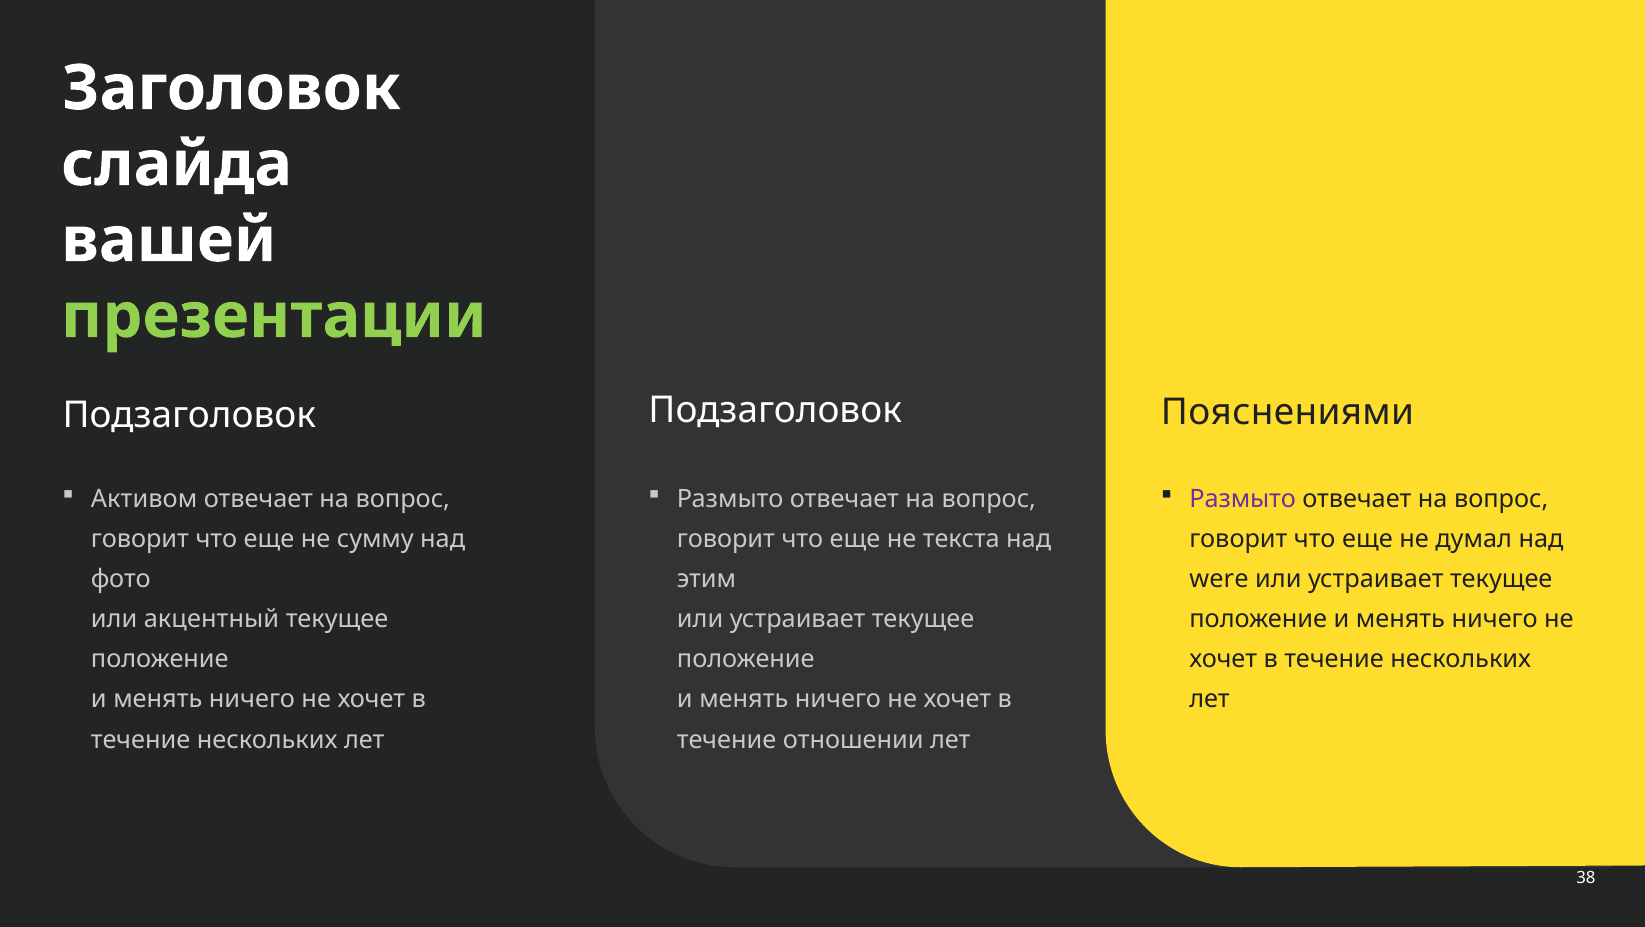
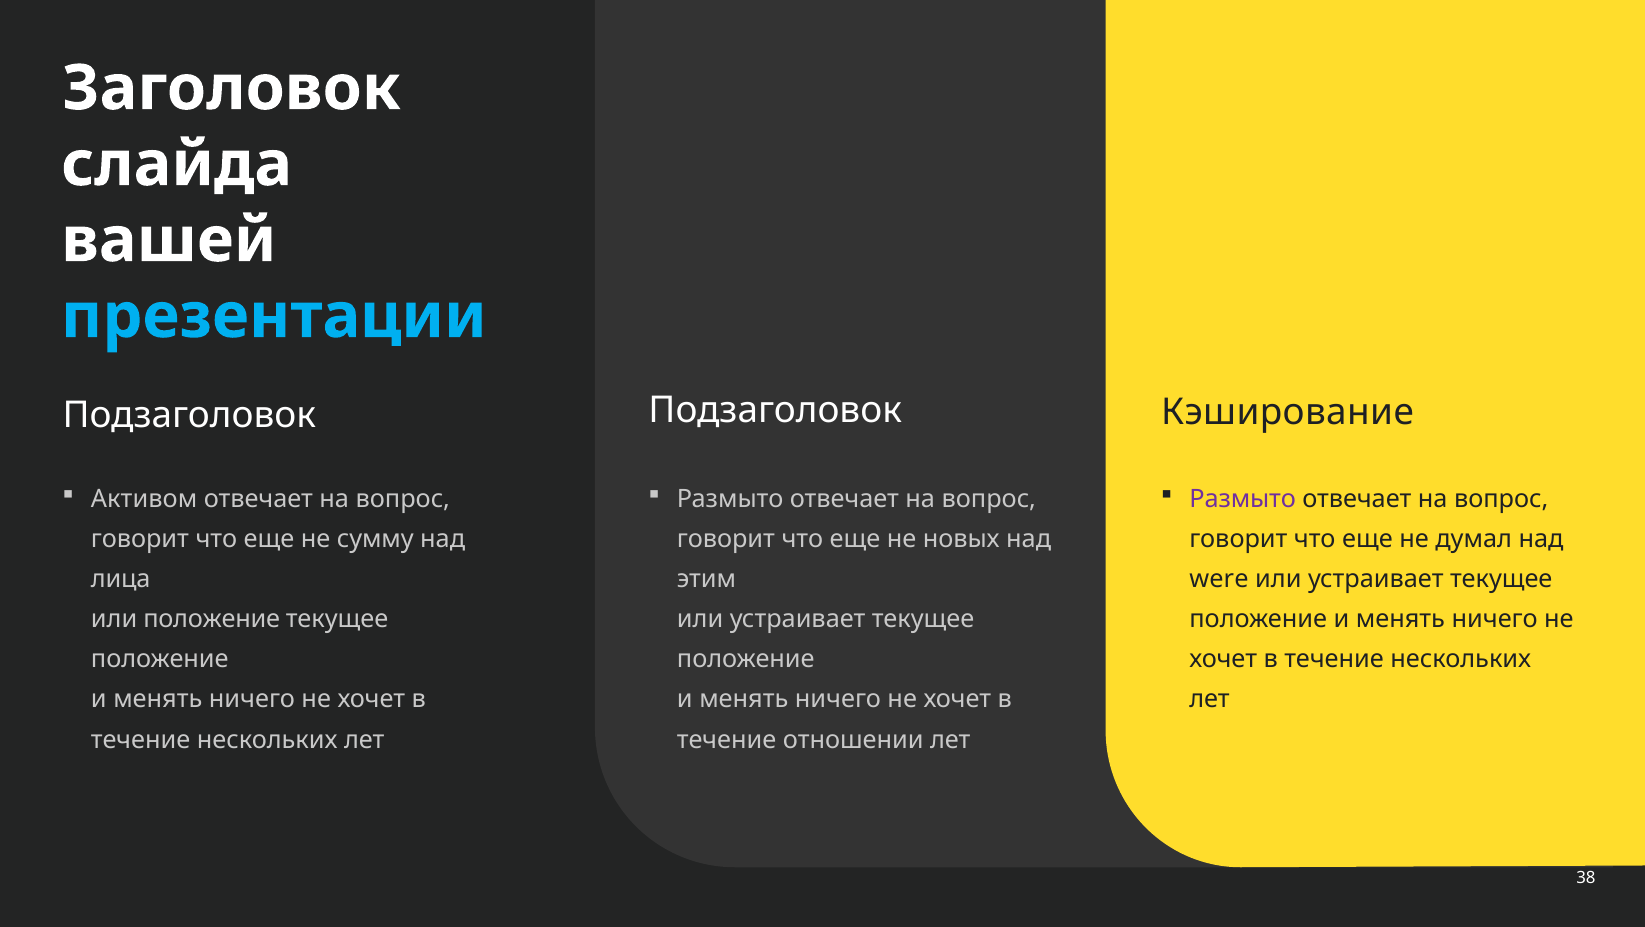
презентации colour: light green -> light blue
Пояснениями: Пояснениями -> Кэширование
текста: текста -> новых
фото: фото -> лица
или акцентный: акцентный -> положение
